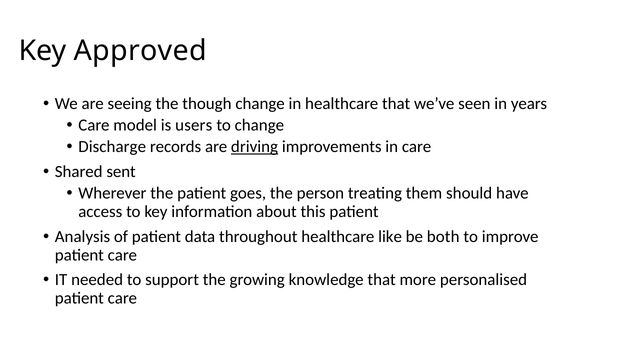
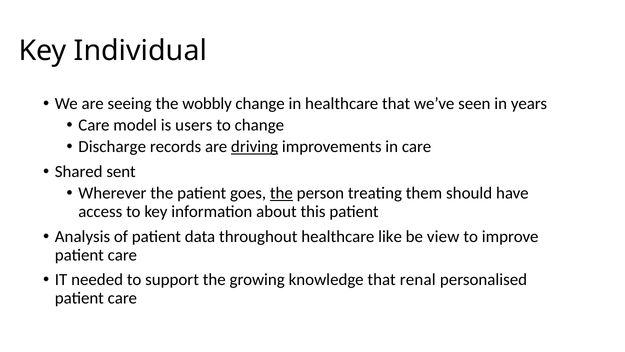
Approved: Approved -> Individual
though: though -> wobbly
the at (281, 193) underline: none -> present
both: both -> view
more: more -> renal
